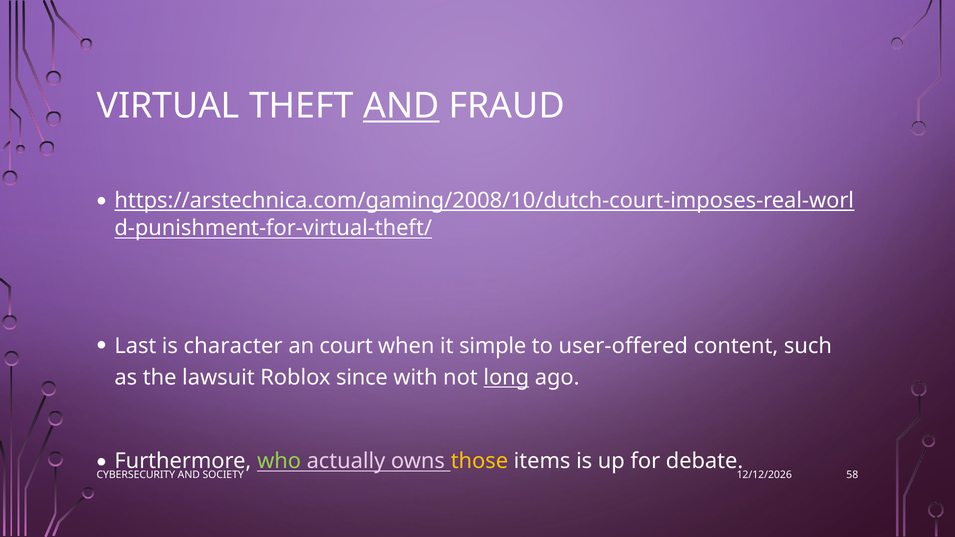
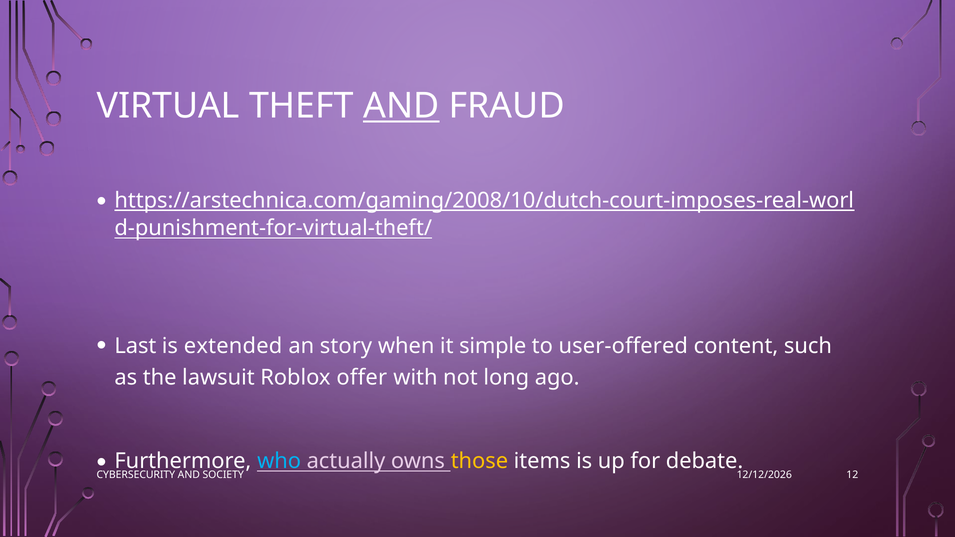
character: character -> extended
court: court -> story
since: since -> offer
long underline: present -> none
who colour: light green -> light blue
58: 58 -> 12
